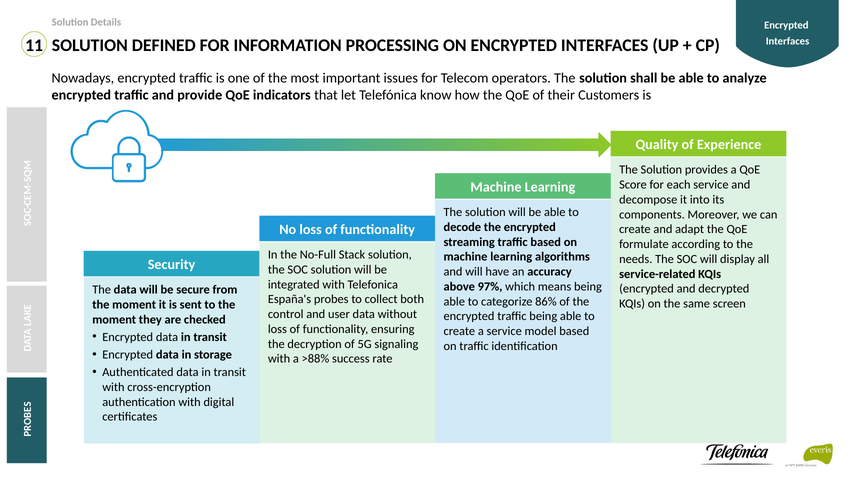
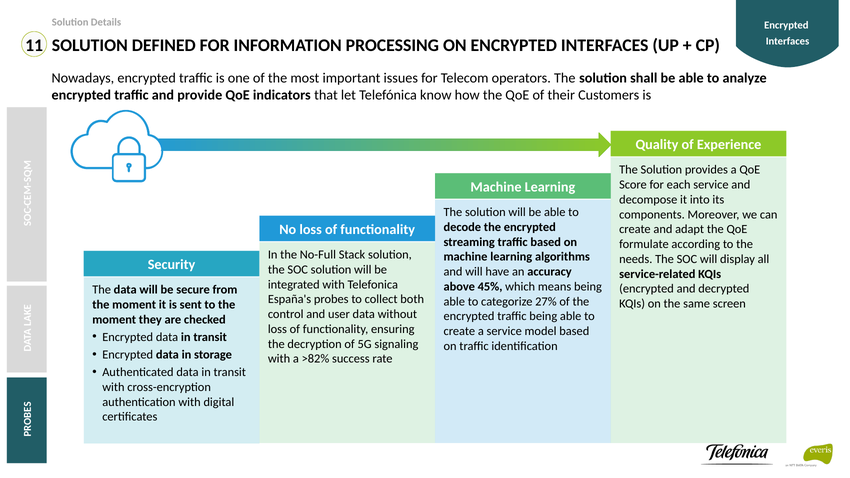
97%: 97% -> 45%
86%: 86% -> 27%
>88%: >88% -> >82%
